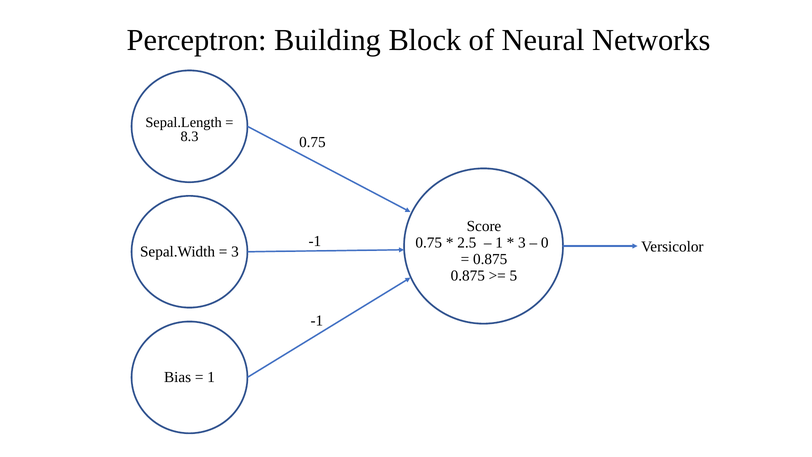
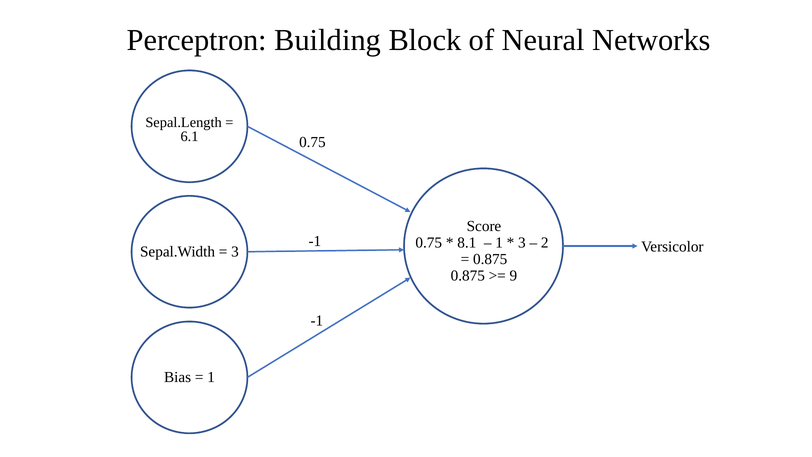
8.3: 8.3 -> 6.1
2.5: 2.5 -> 8.1
0: 0 -> 2
5: 5 -> 9
